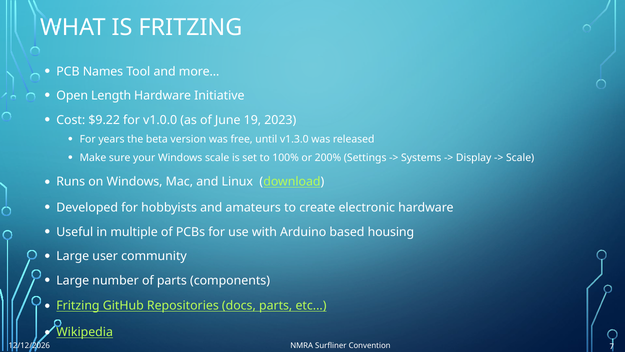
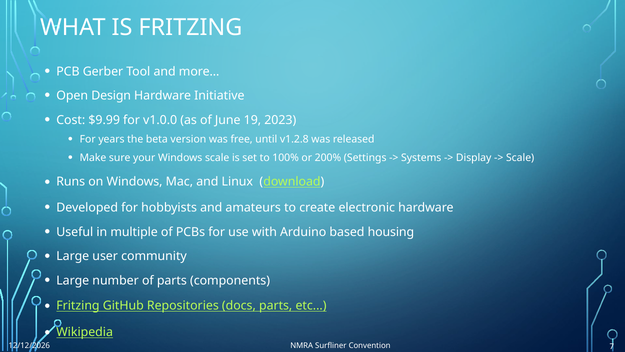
Names: Names -> Gerber
Length: Length -> Design
$9.22: $9.22 -> $9.99
v1.3.0: v1.3.0 -> v1.2.8
